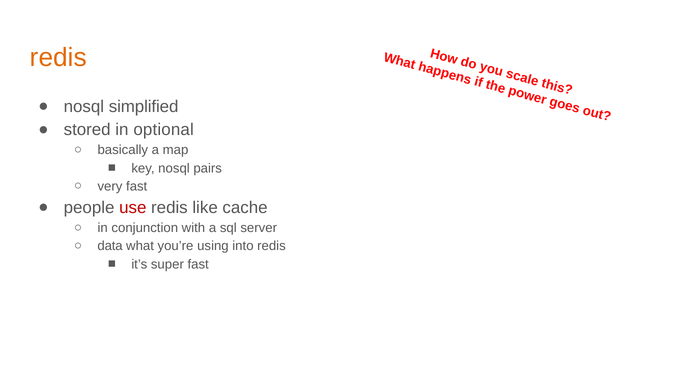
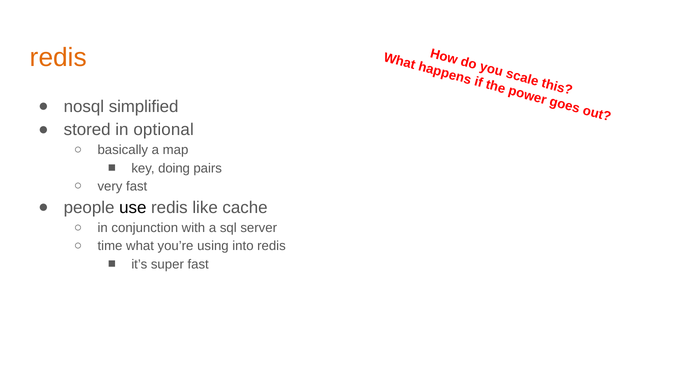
key nosql: nosql -> doing
use colour: red -> black
data: data -> time
